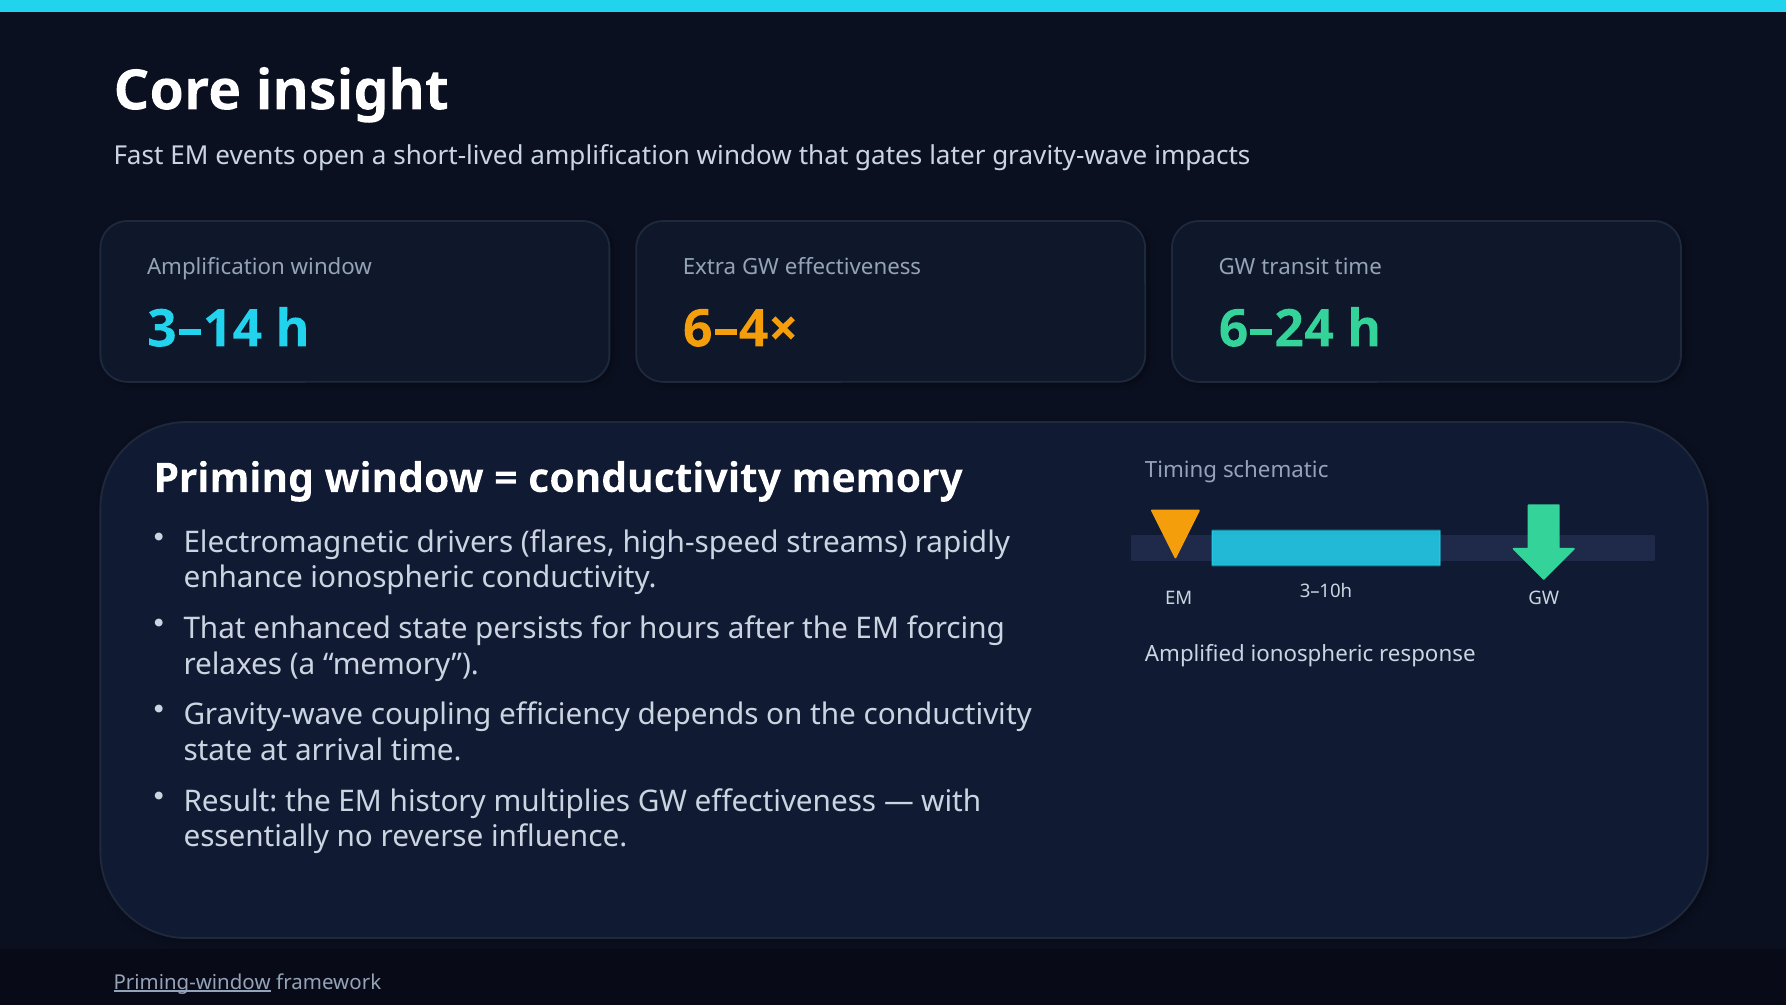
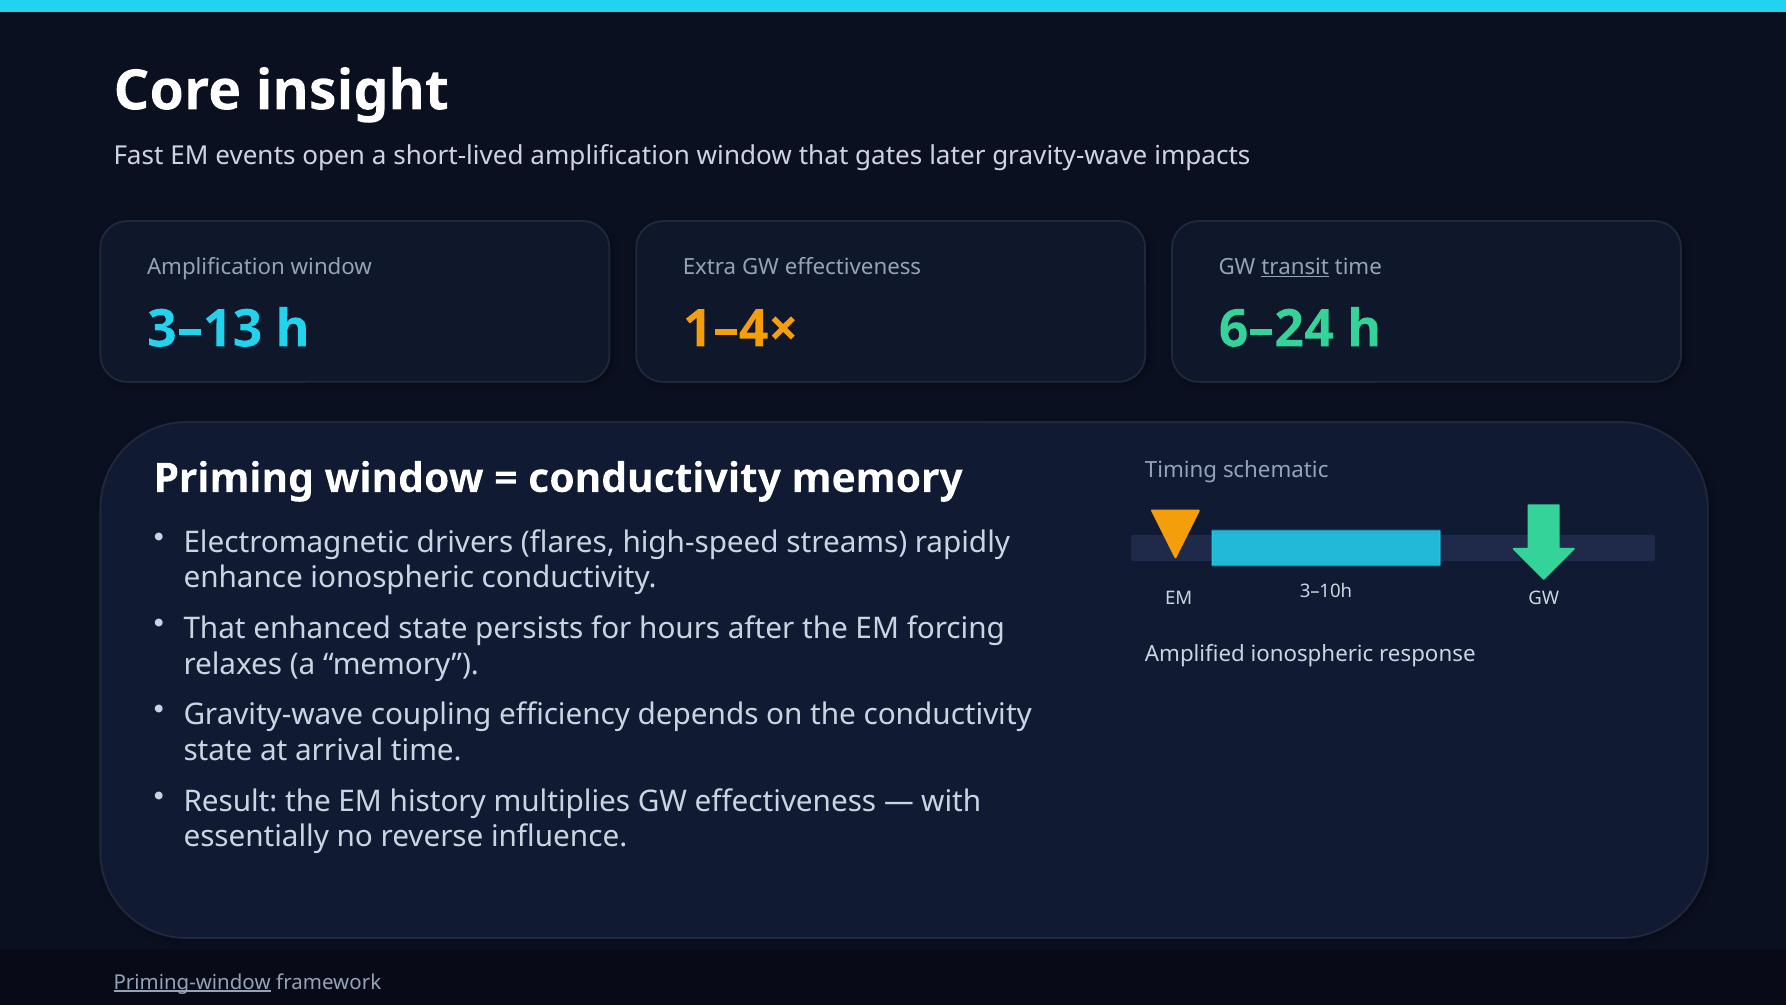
transit underline: none -> present
3–14: 3–14 -> 3–13
6–4×: 6–4× -> 1–4×
